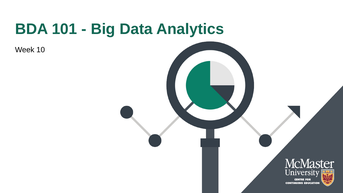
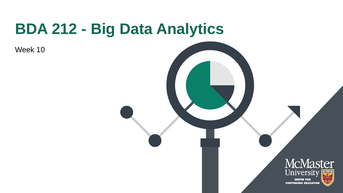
101: 101 -> 212
